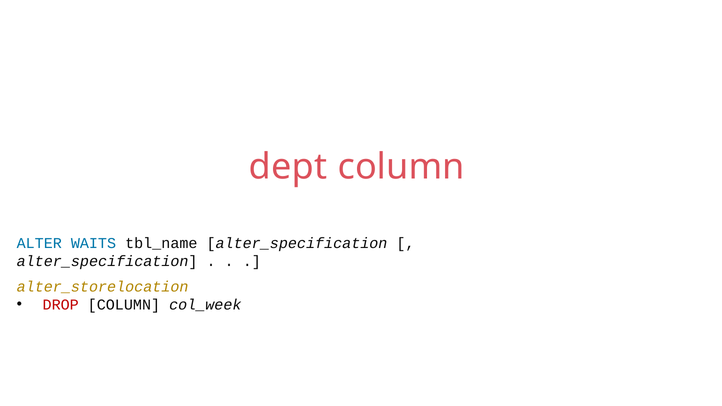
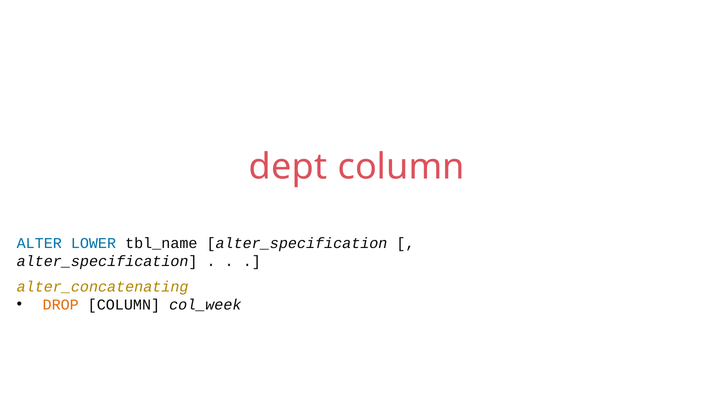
WAITS: WAITS -> LOWER
alter_storelocation: alter_storelocation -> alter_concatenating
DROP colour: red -> orange
